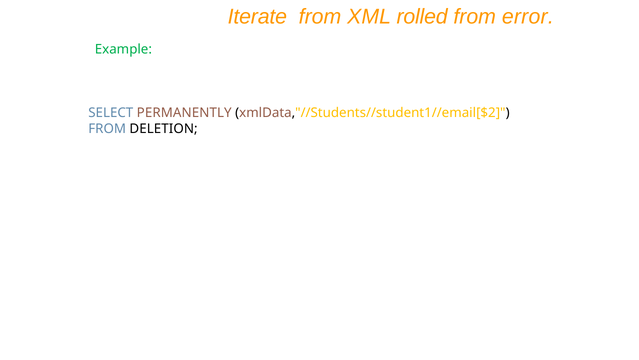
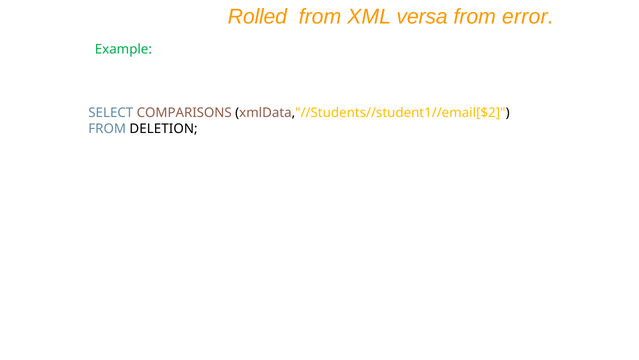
Iterate: Iterate -> Rolled
rolled: rolled -> versa
PERMANENTLY: PERMANENTLY -> COMPARISONS
